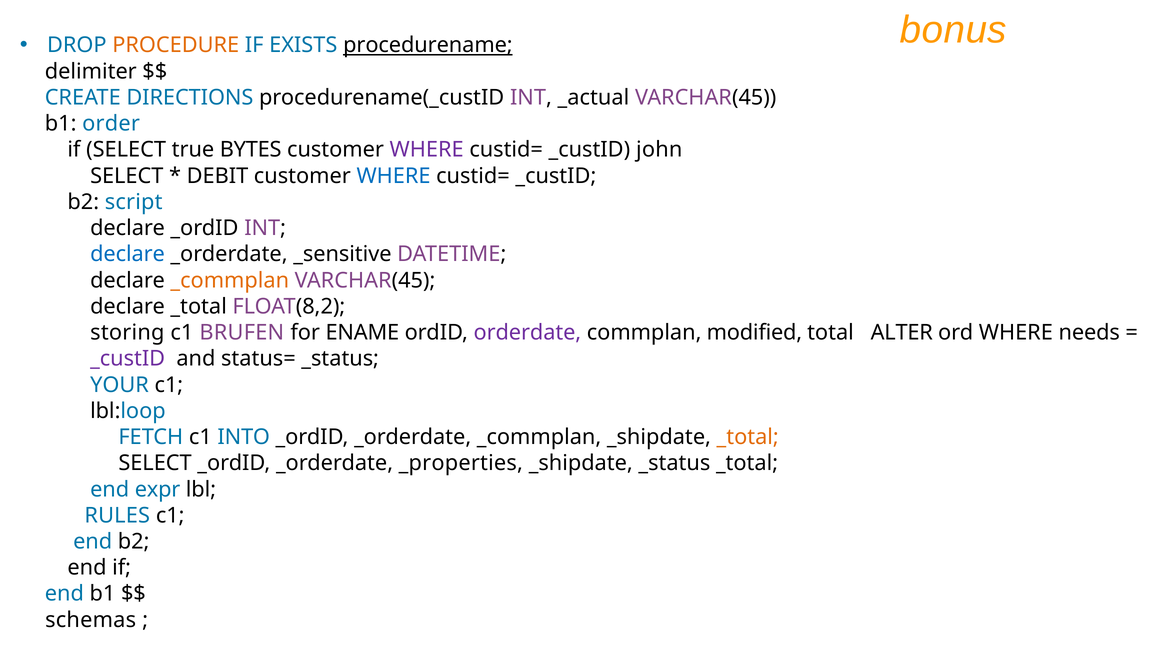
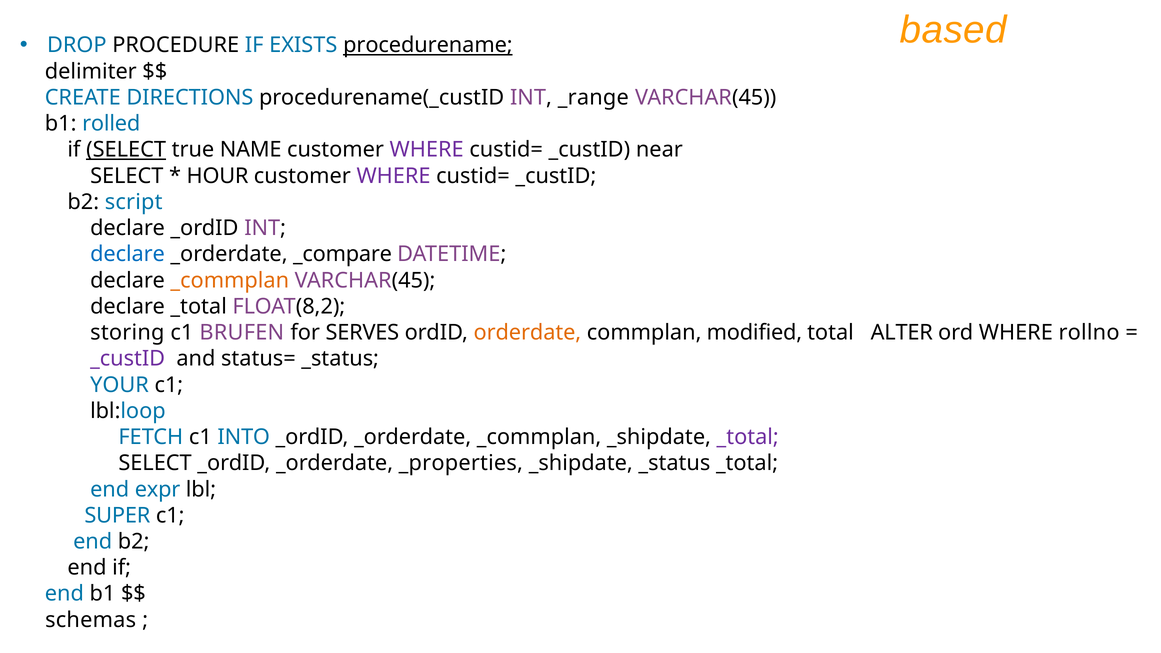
bonus: bonus -> based
PROCEDURE colour: orange -> black
_actual: _actual -> _range
order: order -> rolled
SELECT at (126, 150) underline: none -> present
BYTES: BYTES -> NAME
john: john -> near
DEBIT: DEBIT -> HOUR
WHERE at (394, 176) colour: blue -> purple
_sensitive: _sensitive -> _compare
ENAME: ENAME -> SERVES
orderdate colour: purple -> orange
needs: needs -> rollno
_total at (748, 437) colour: orange -> purple
RULES: RULES -> SUPER
